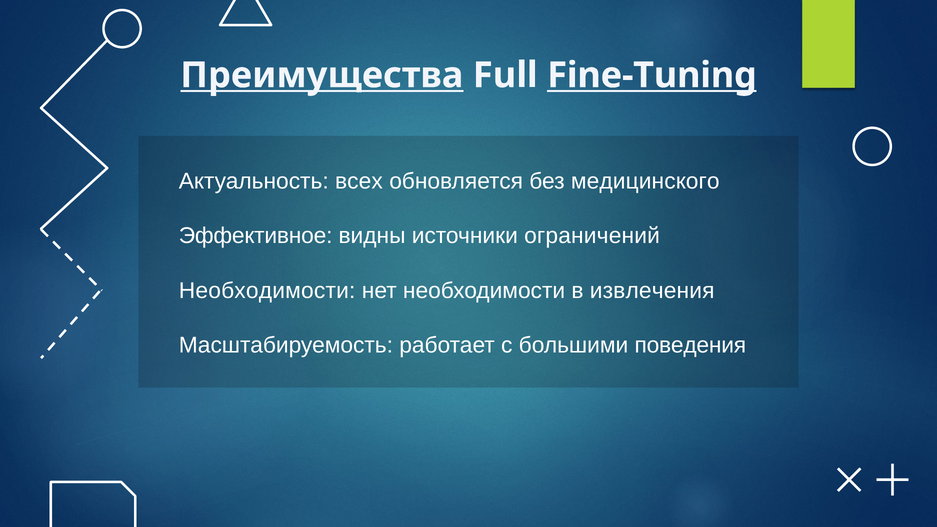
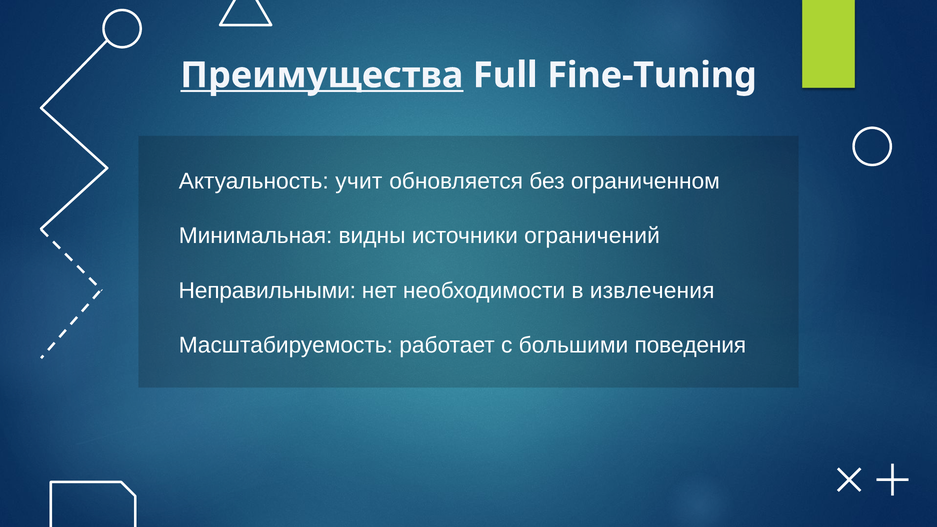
Fine-Tuning underline: present -> none
всех: всех -> учит
медицинского: медицинского -> ограниченном
Эффективное: Эффективное -> Минимальная
Необходимости at (267, 291): Необходимости -> Неправильными
